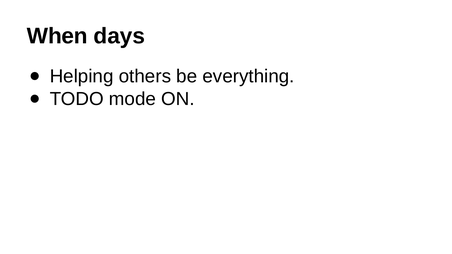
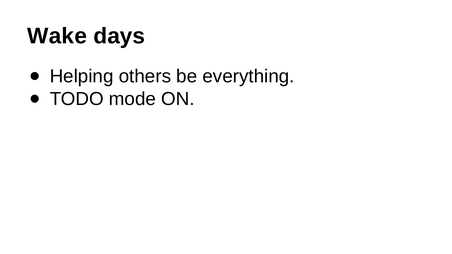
When: When -> Wake
